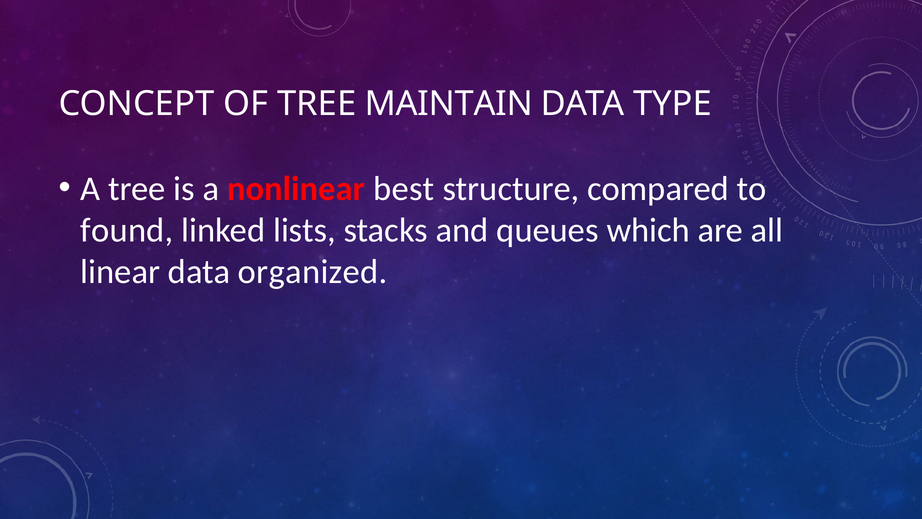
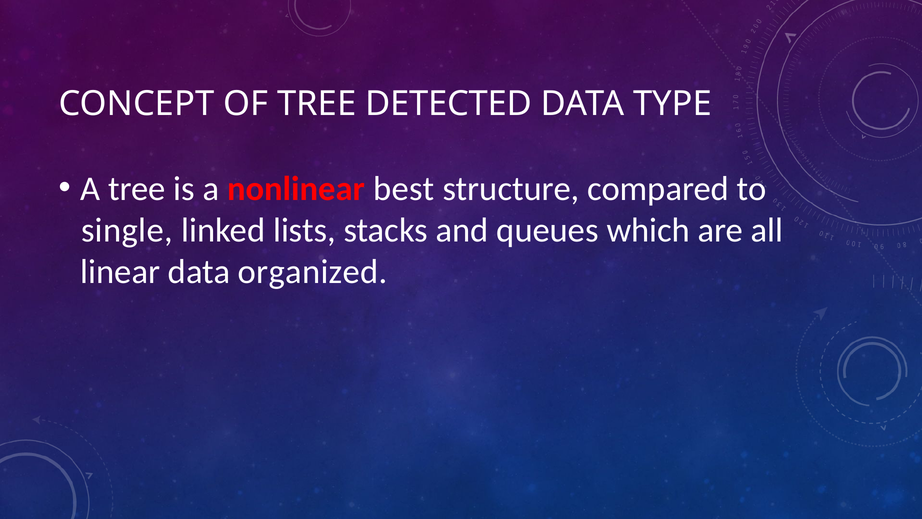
MAINTAIN: MAINTAIN -> DETECTED
found: found -> single
